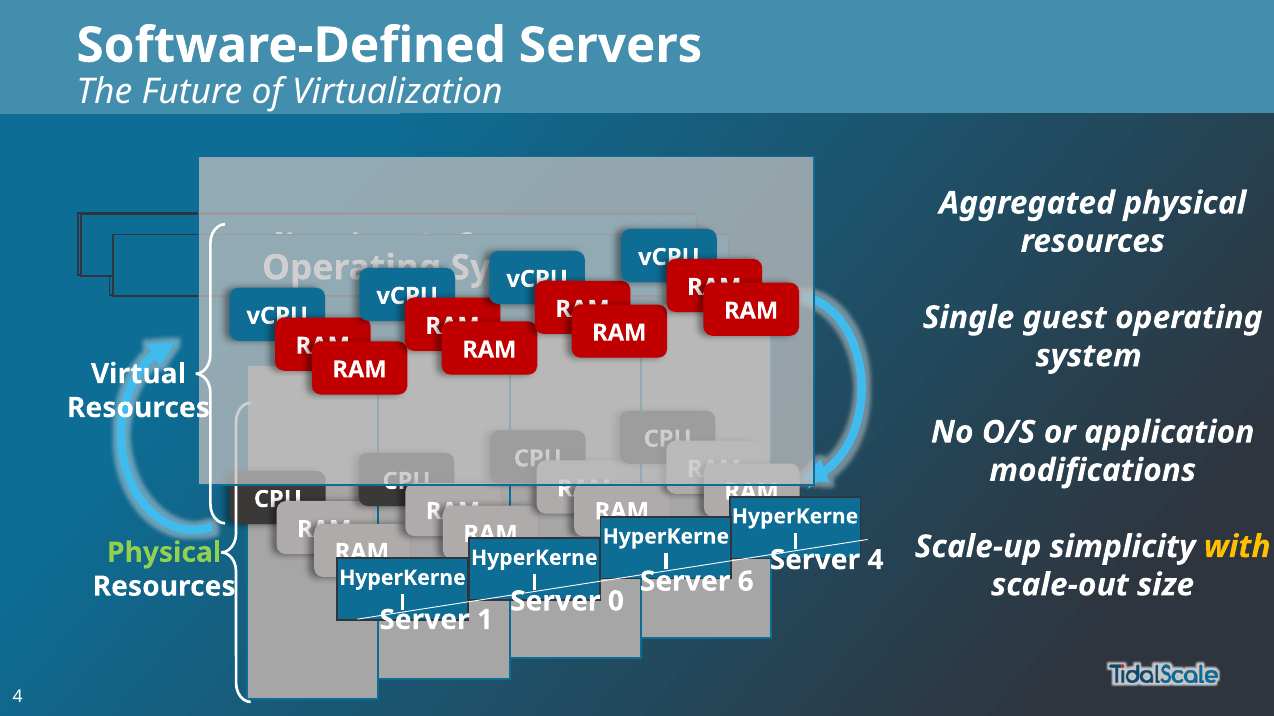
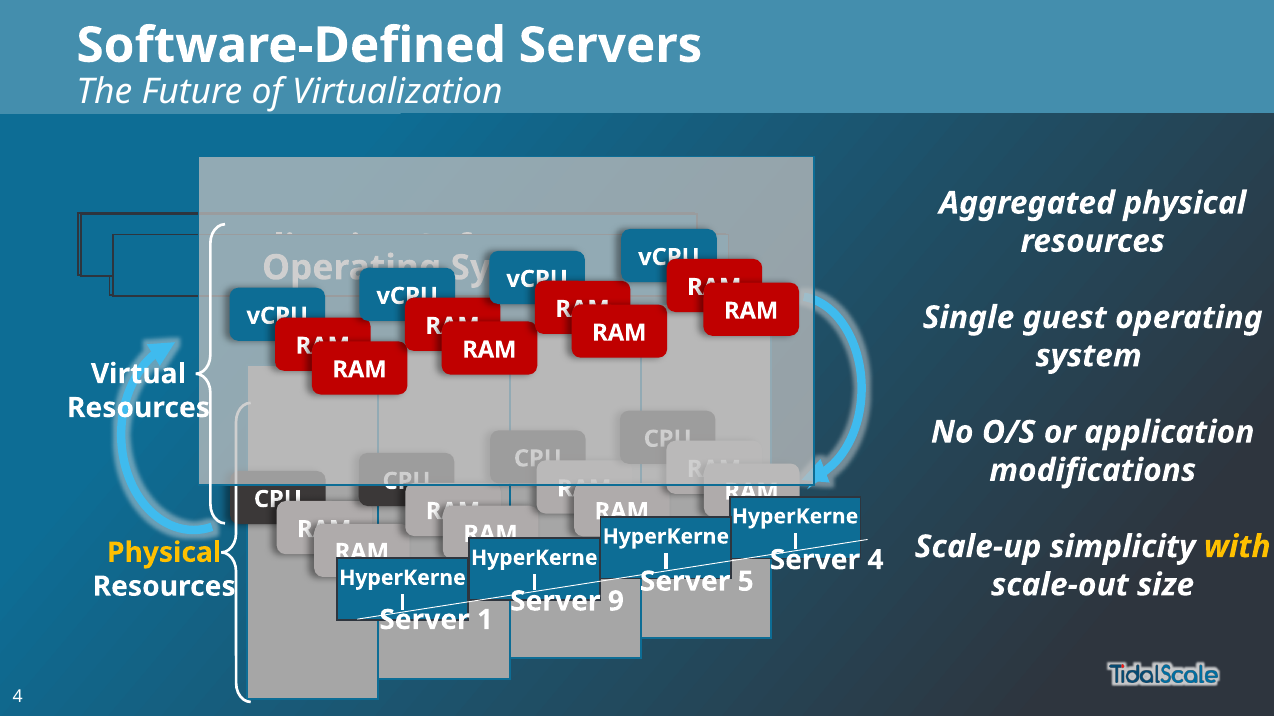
Physical at (164, 553) colour: light green -> yellow
6: 6 -> 5
0: 0 -> 9
